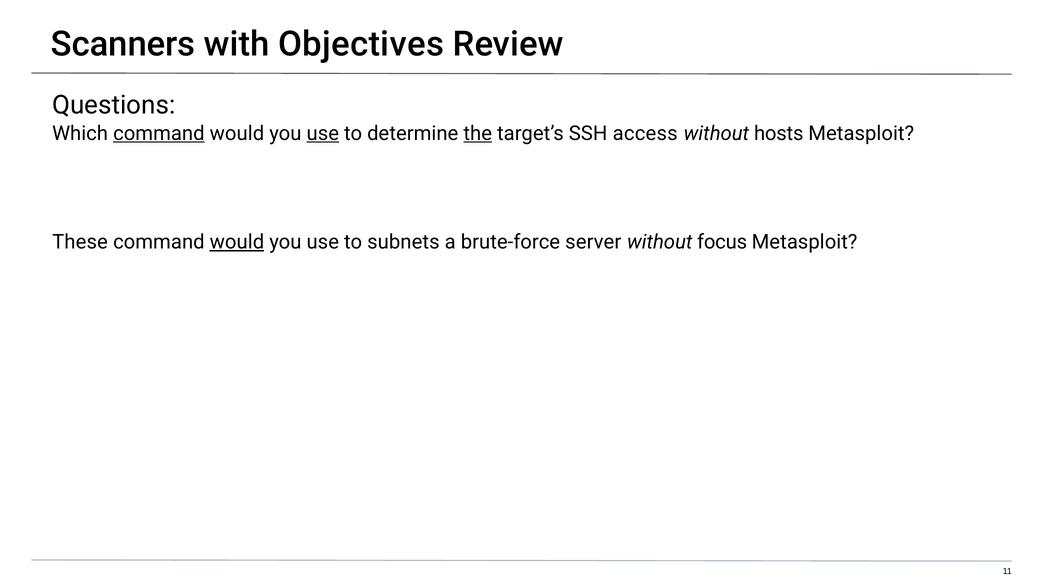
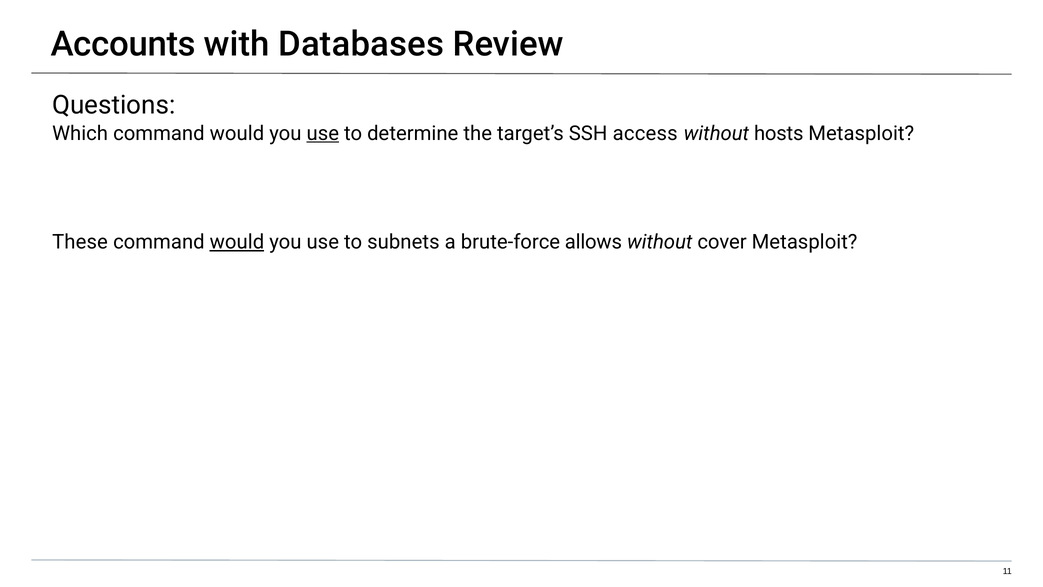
Scanners: Scanners -> Accounts
Objectives: Objectives -> Databases
command at (159, 133) underline: present -> none
the underline: present -> none
server: server -> allows
focus: focus -> cover
